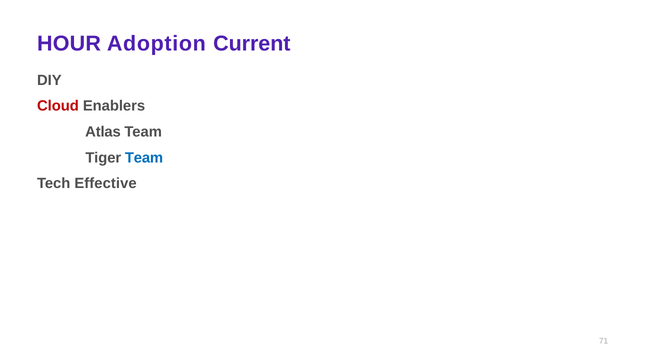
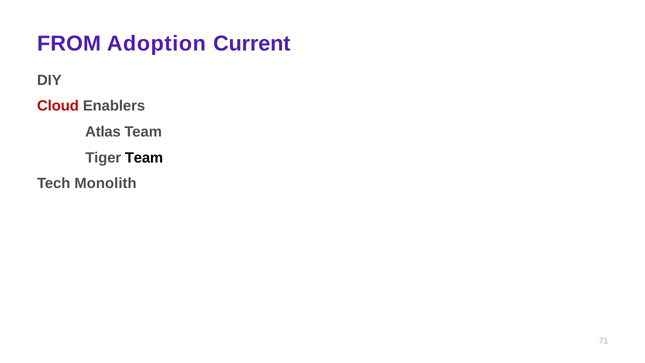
HOUR: HOUR -> FROM
Team at (144, 158) colour: blue -> black
Effective: Effective -> Monolith
